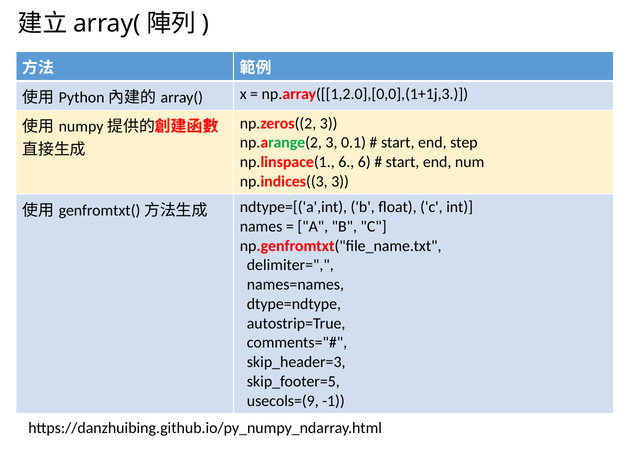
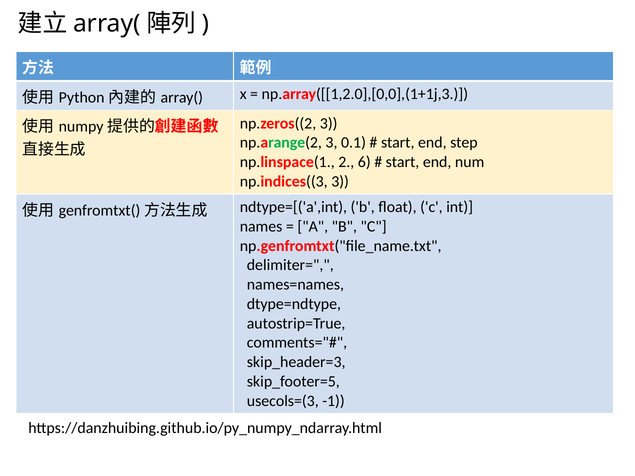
np.linspace(1 6: 6 -> 2
usecols=(9: usecols=(9 -> usecols=(3
